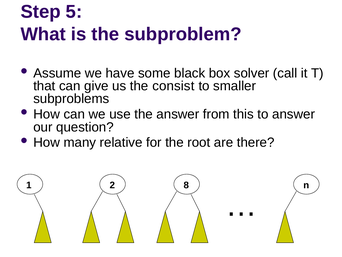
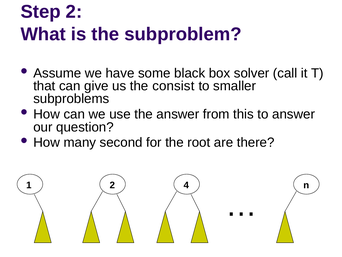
Step 5: 5 -> 2
relative: relative -> second
8: 8 -> 4
